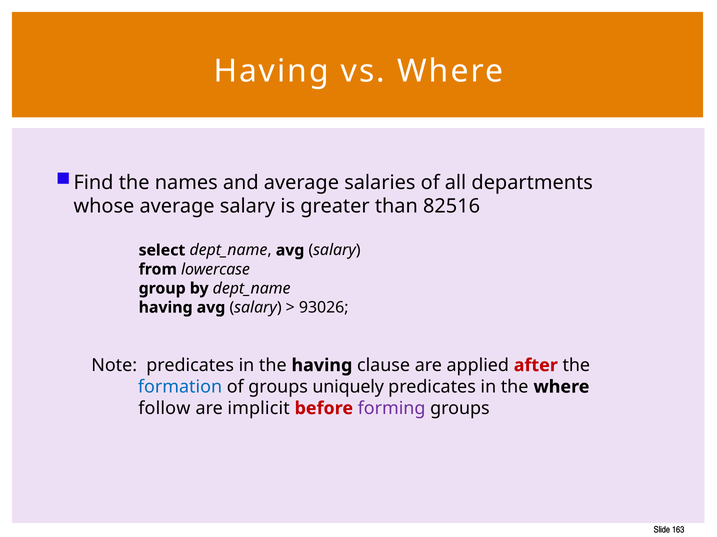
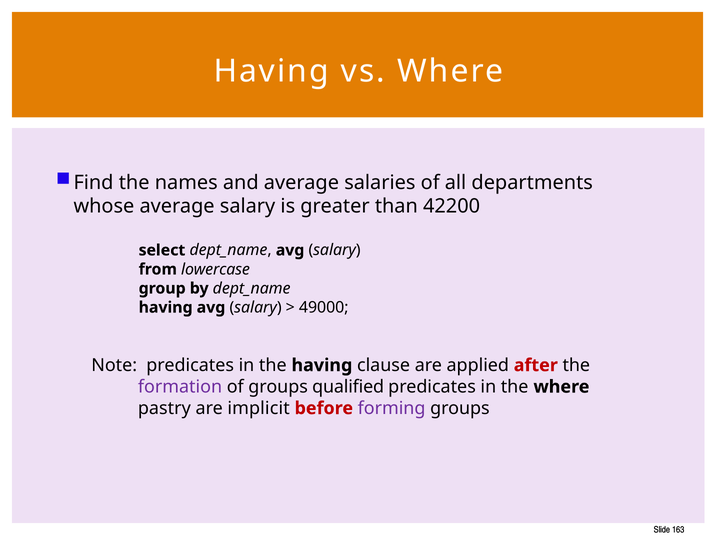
82516: 82516 -> 42200
93026: 93026 -> 49000
formation colour: blue -> purple
uniquely: uniquely -> qualified
follow: follow -> pastry
